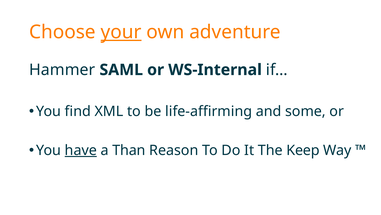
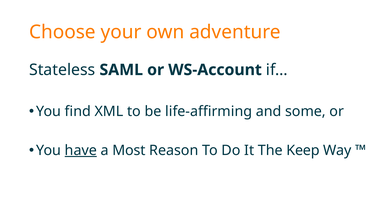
your underline: present -> none
Hammer: Hammer -> Stateless
WS-Internal: WS-Internal -> WS-Account
Than: Than -> Most
